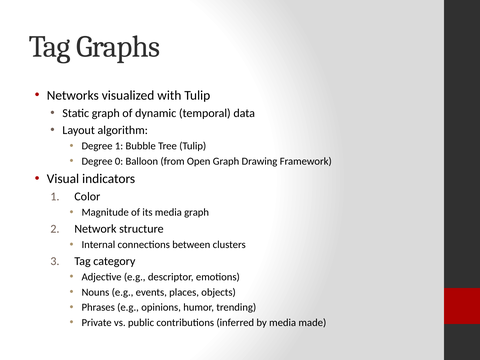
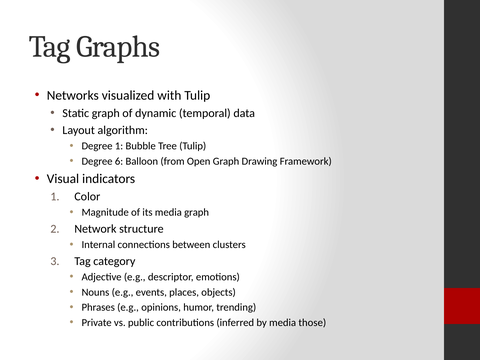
0: 0 -> 6
made: made -> those
